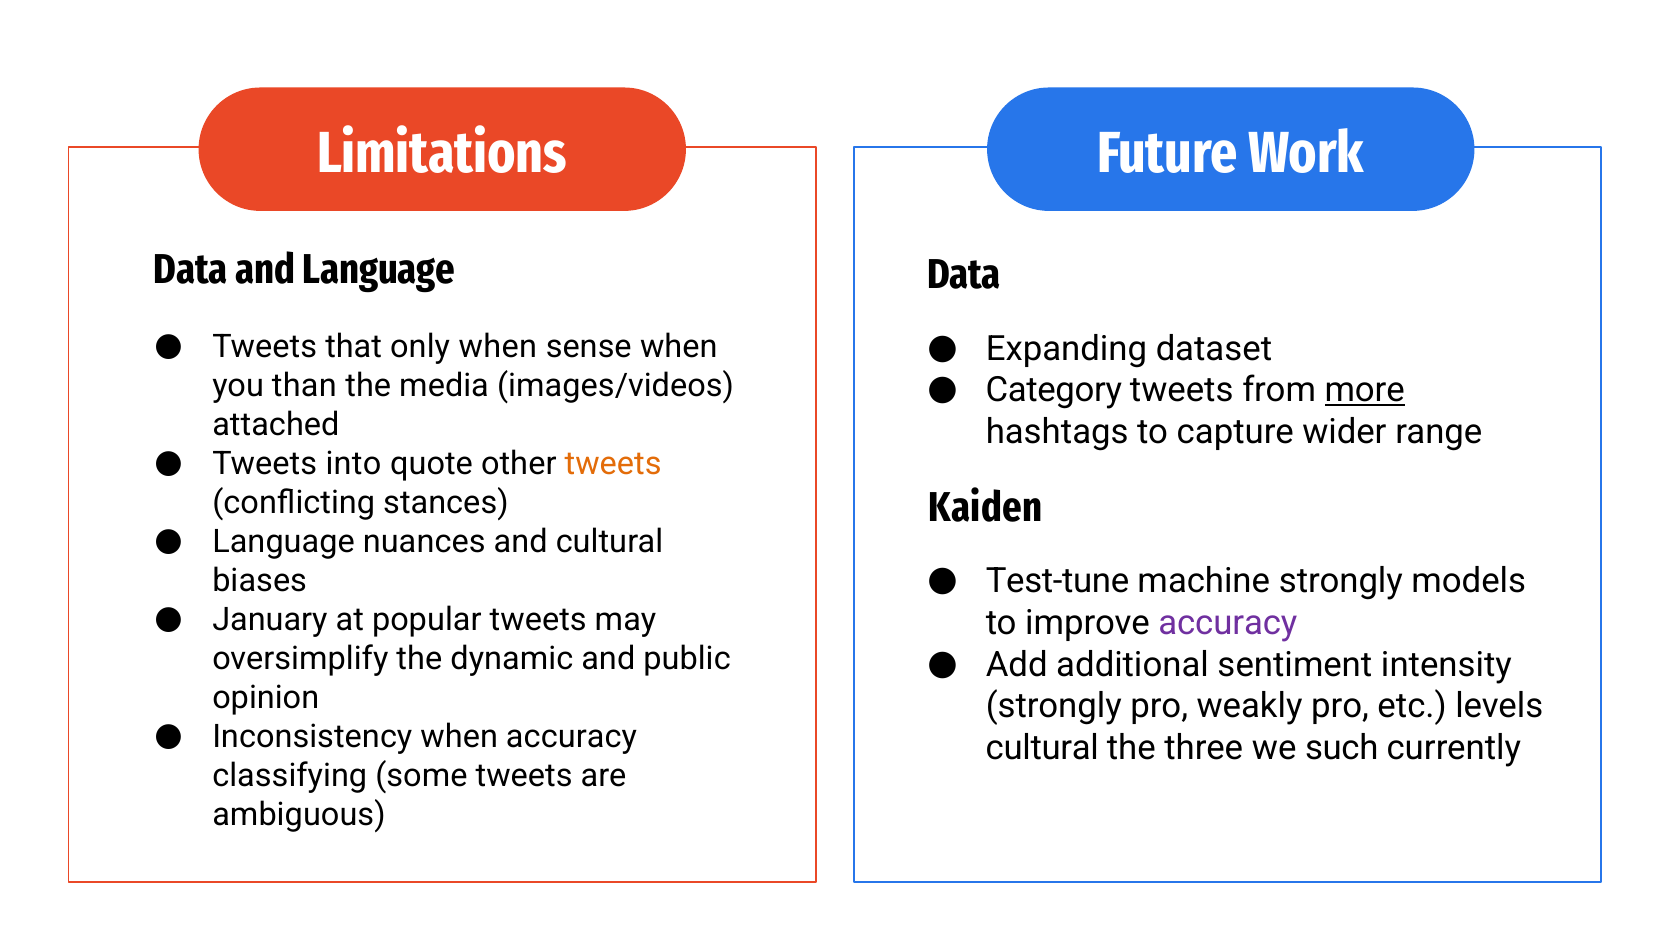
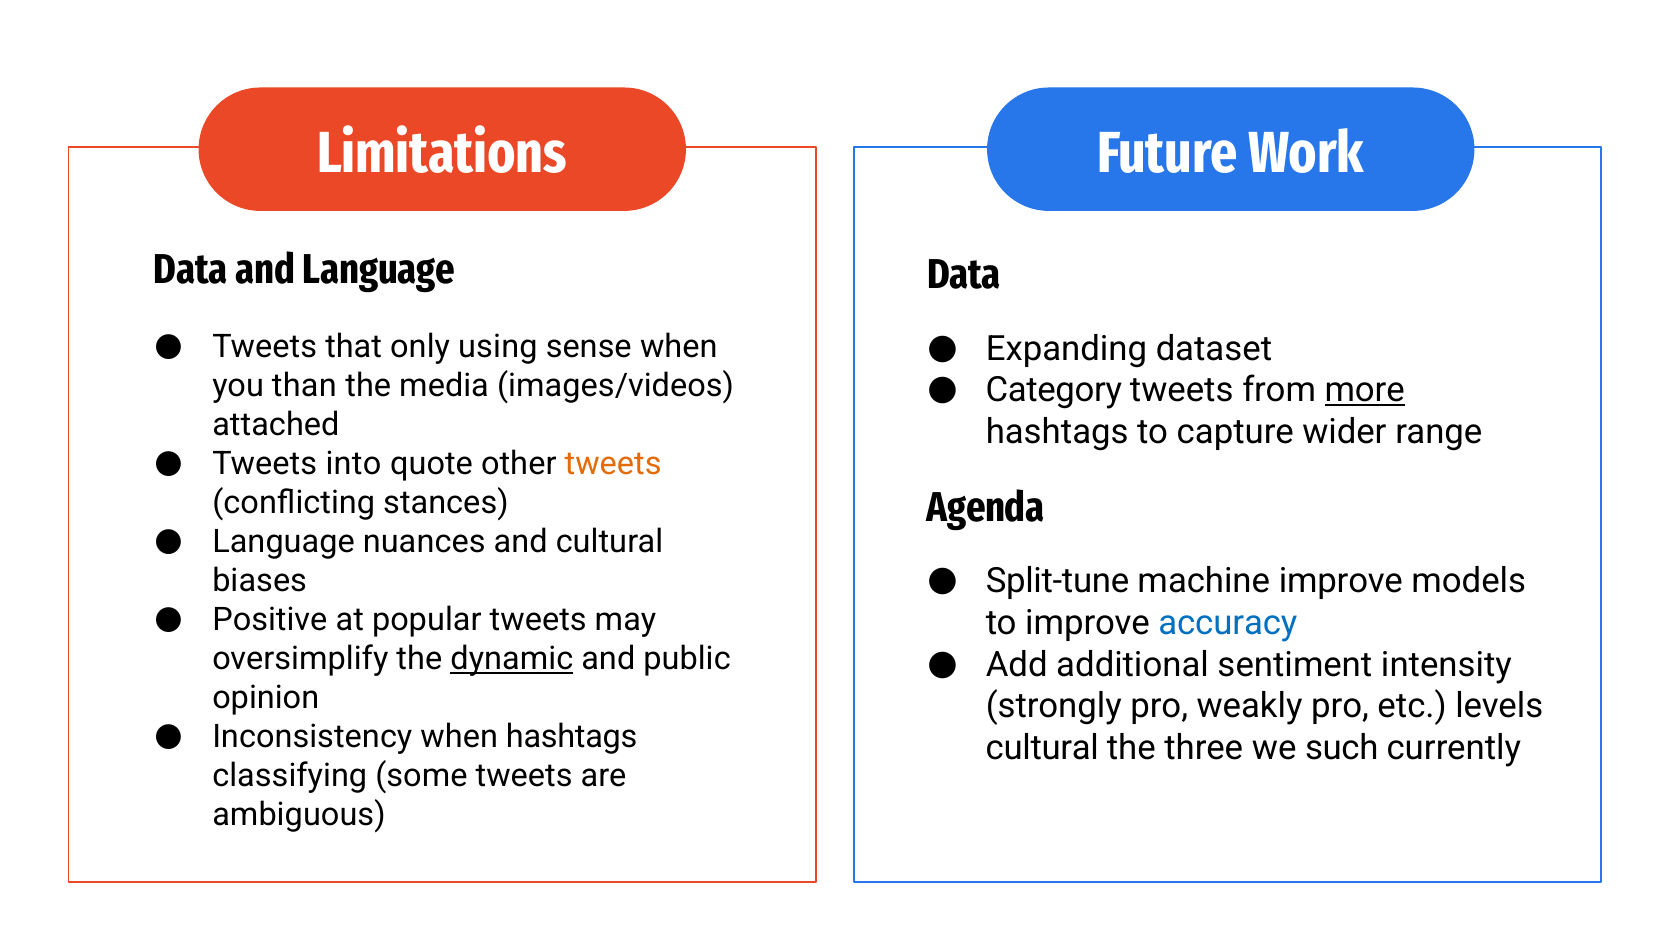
only when: when -> using
Kaiden: Kaiden -> Agenda
Test-tune: Test-tune -> Split-tune
machine strongly: strongly -> improve
January: January -> Positive
accuracy at (1228, 623) colour: purple -> blue
dynamic underline: none -> present
when accuracy: accuracy -> hashtags
